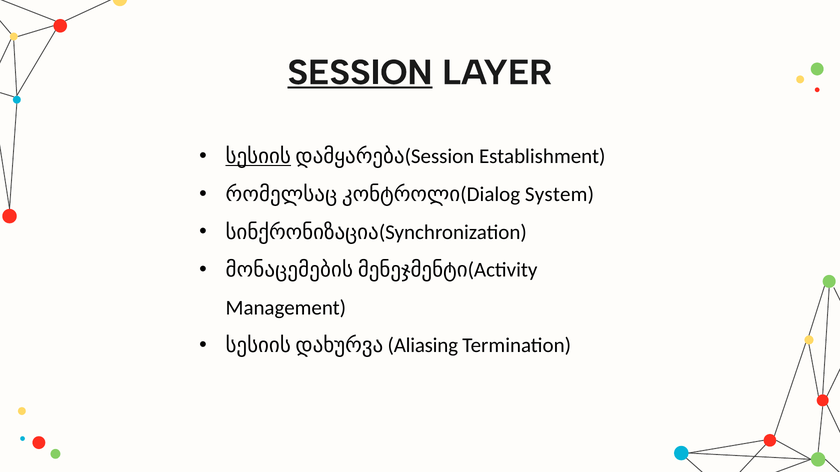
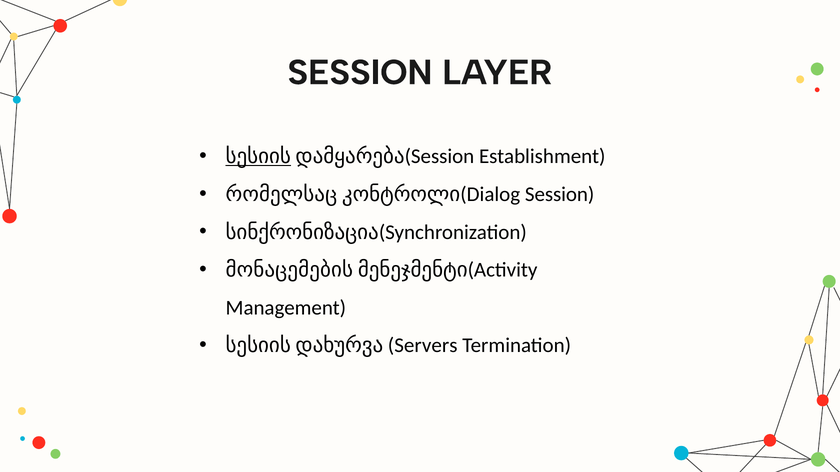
SESSION at (360, 73) underline: present -> none
კონტროლი(Dialog System: System -> Session
Aliasing: Aliasing -> Servers
